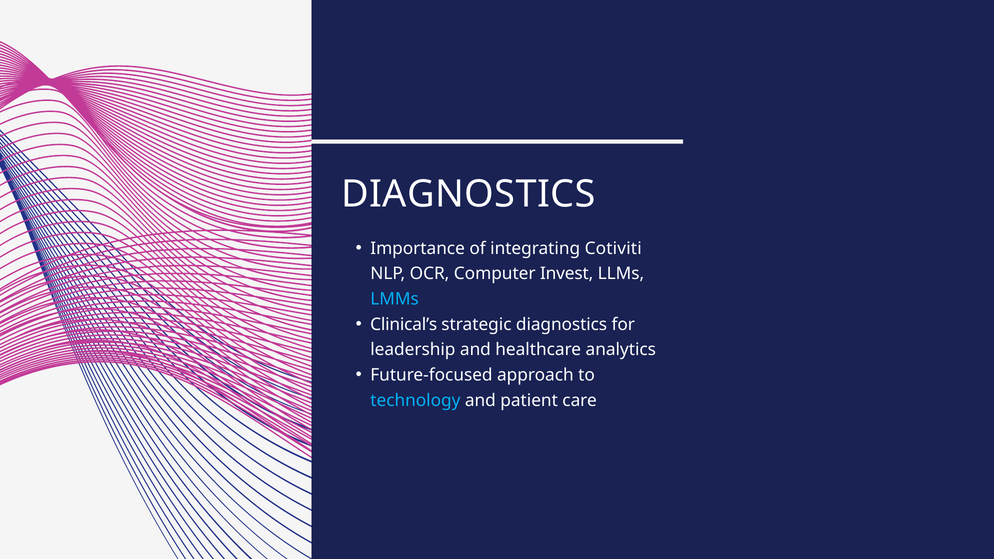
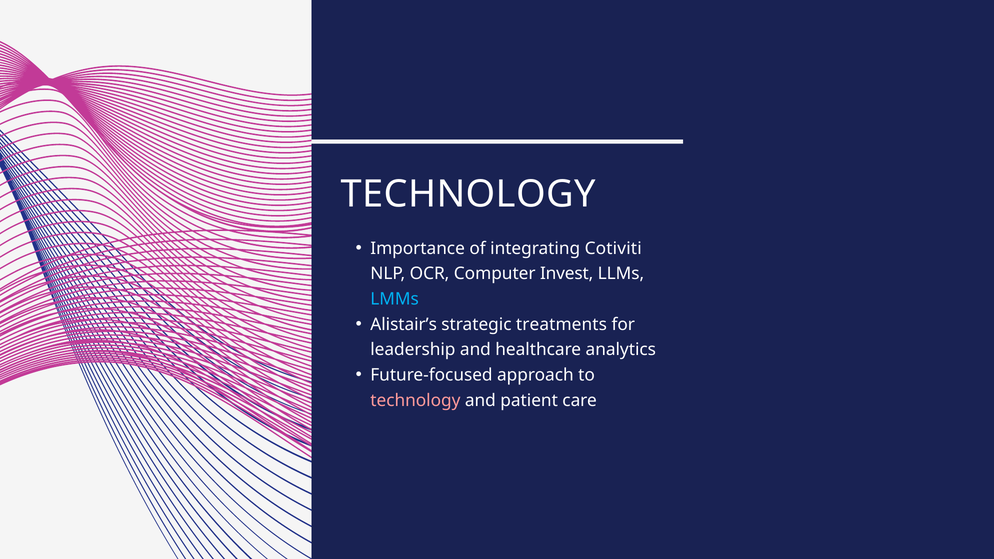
DIAGNOSTICS at (468, 194): DIAGNOSTICS -> TECHNOLOGY
Clinical’s: Clinical’s -> Alistair’s
strategic diagnostics: diagnostics -> treatments
technology at (415, 401) colour: light blue -> pink
